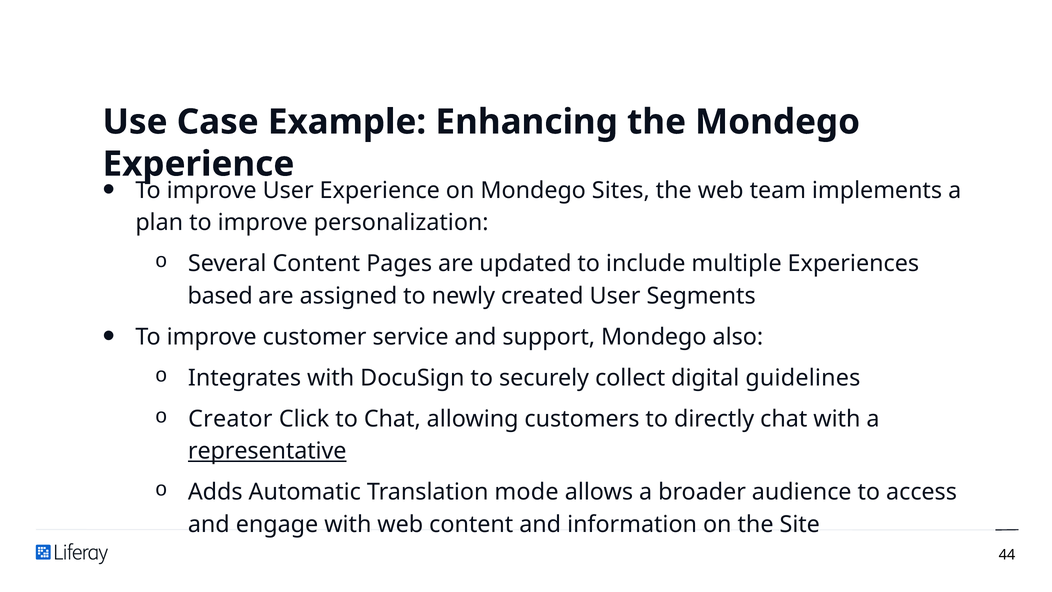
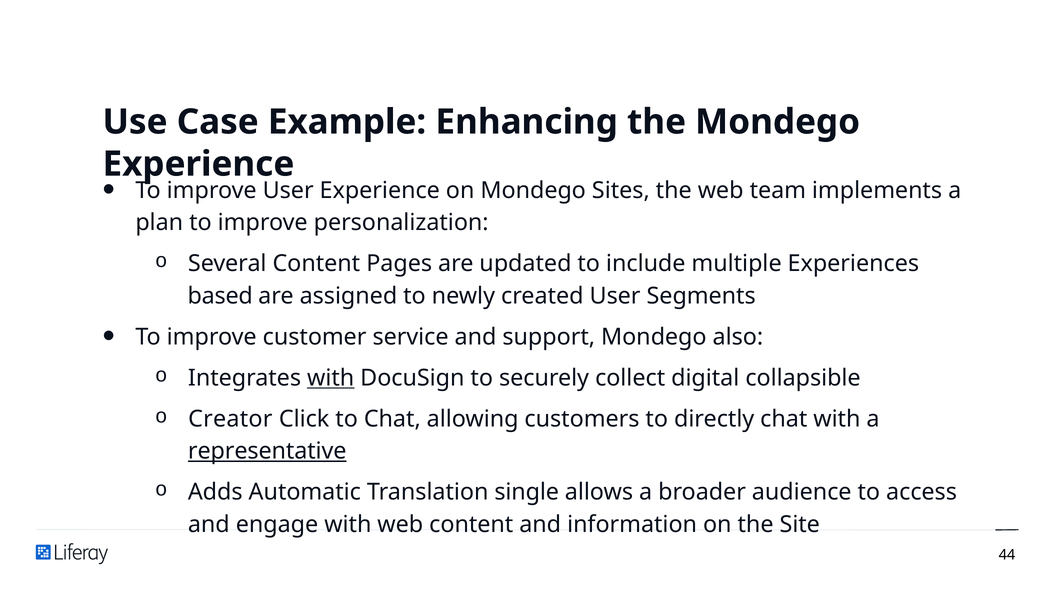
with at (331, 378) underline: none -> present
guidelines: guidelines -> collapsible
mode: mode -> single
